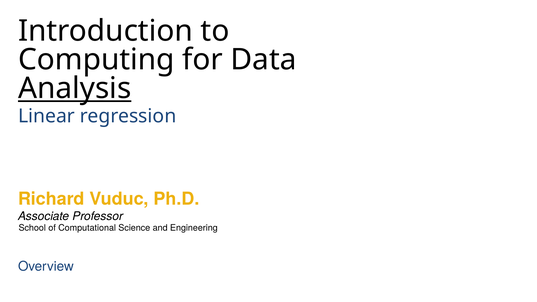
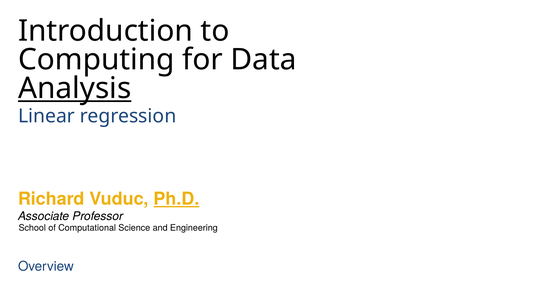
Ph.D underline: none -> present
